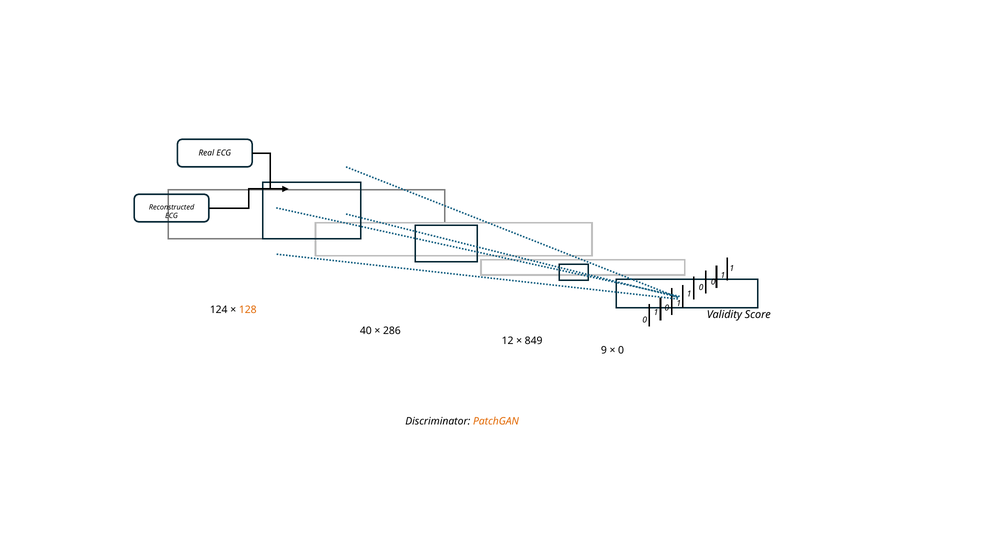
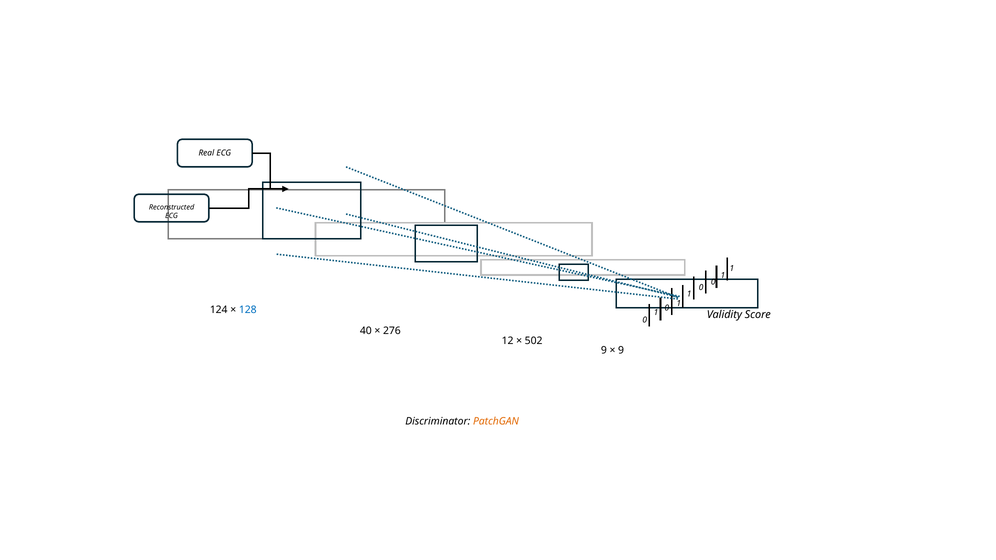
128 colour: orange -> blue
286: 286 -> 276
849: 849 -> 502
0 at (621, 350): 0 -> 9
